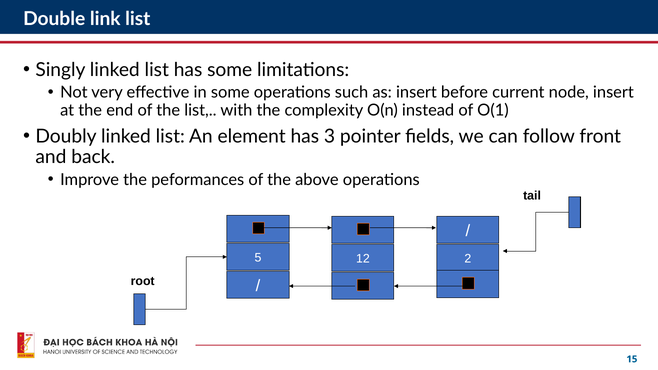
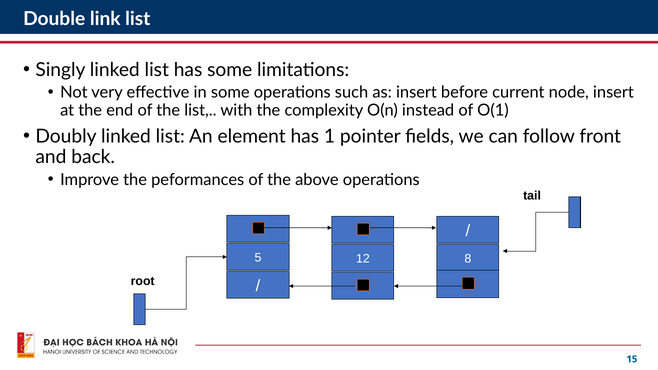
3: 3 -> 1
2: 2 -> 8
